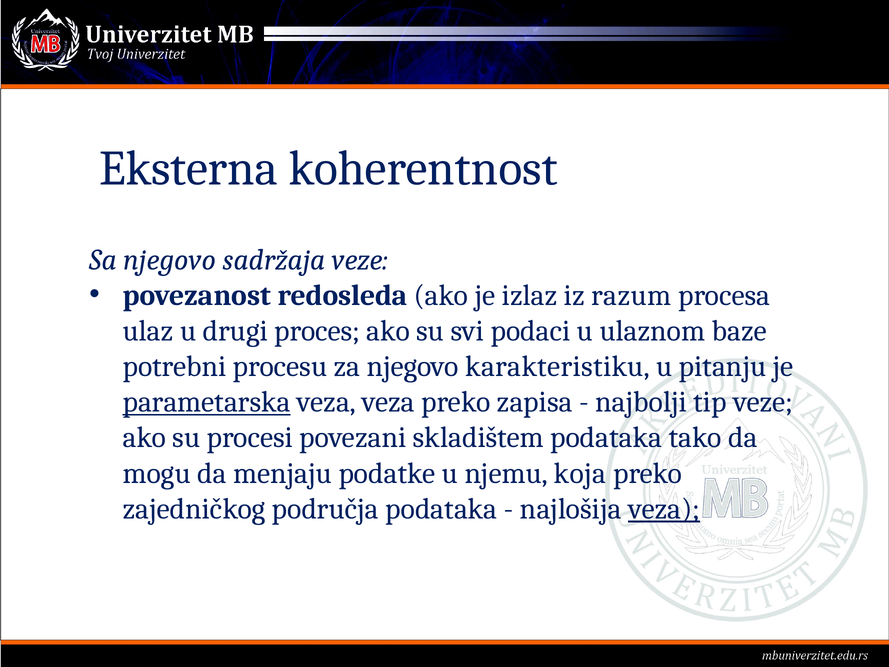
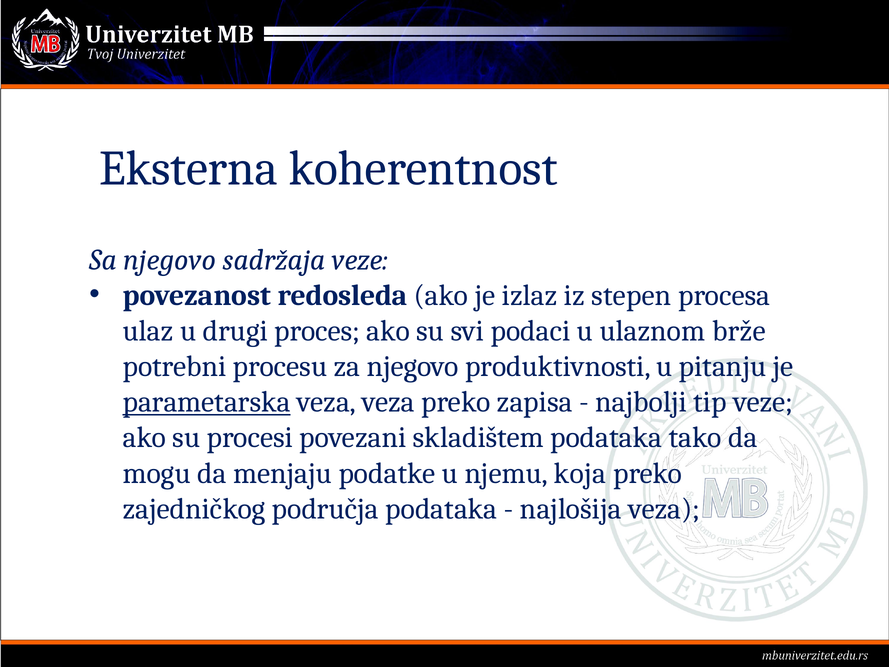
razum: razum -> stepen
baze: baze -> brže
karakteristiku: karakteristiku -> produktivnosti
veza at (664, 509) underline: present -> none
